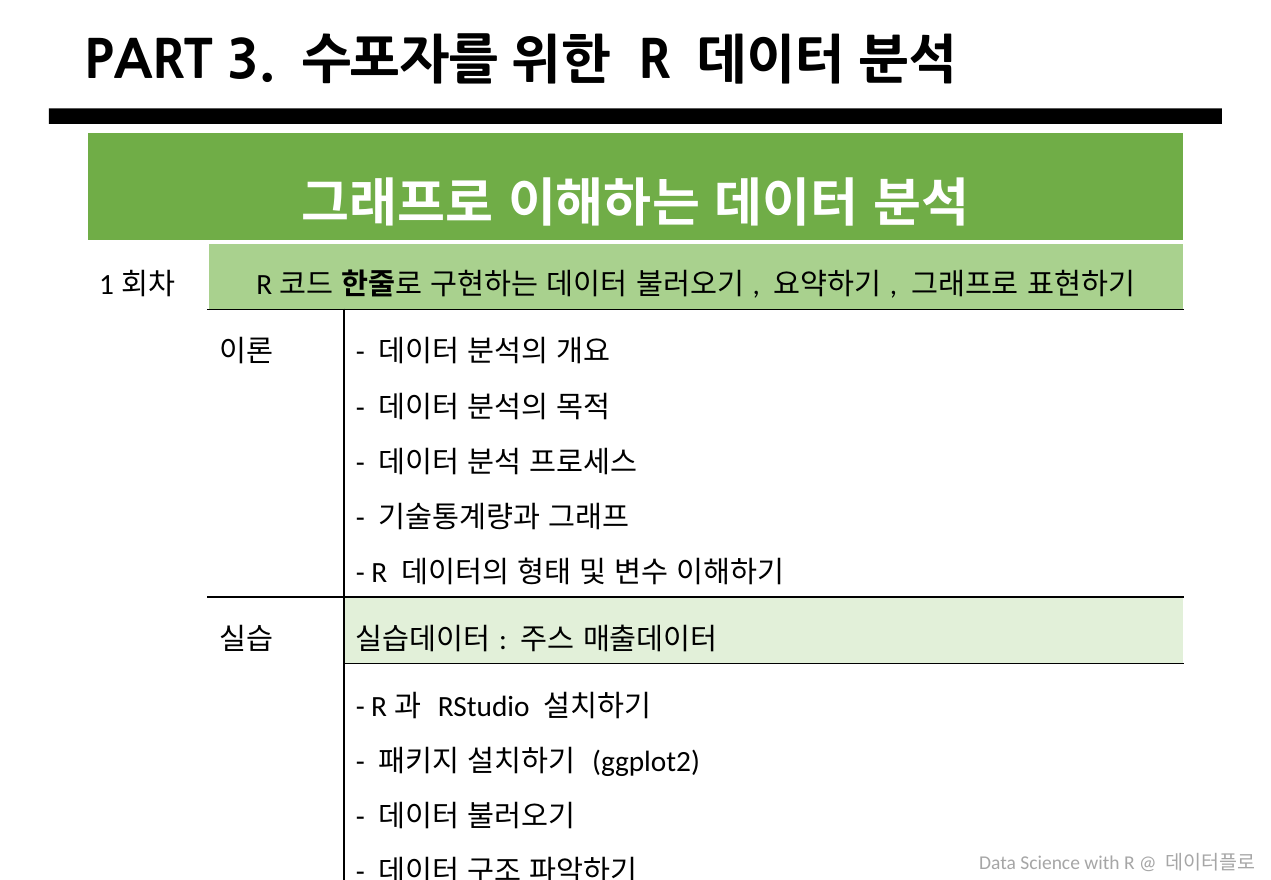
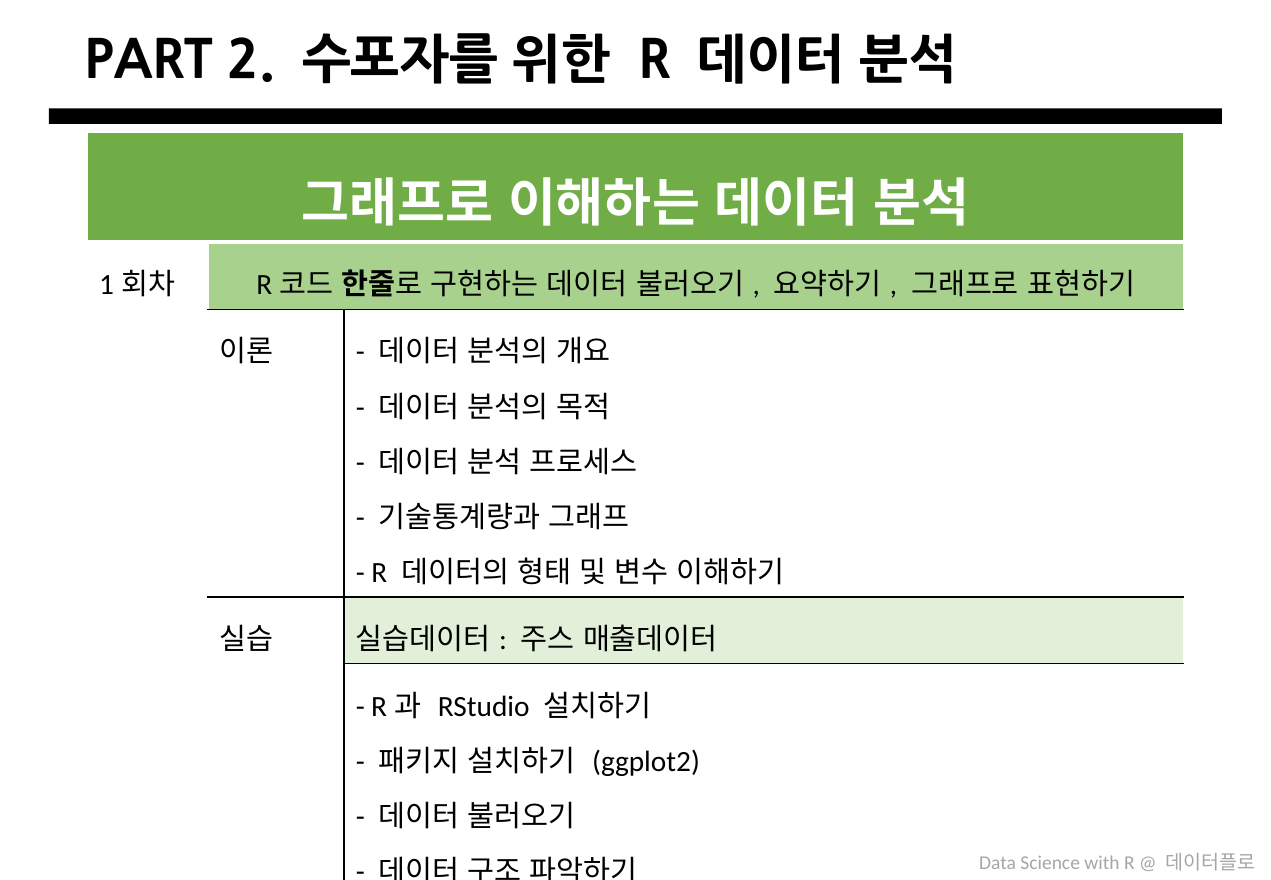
3: 3 -> 2
